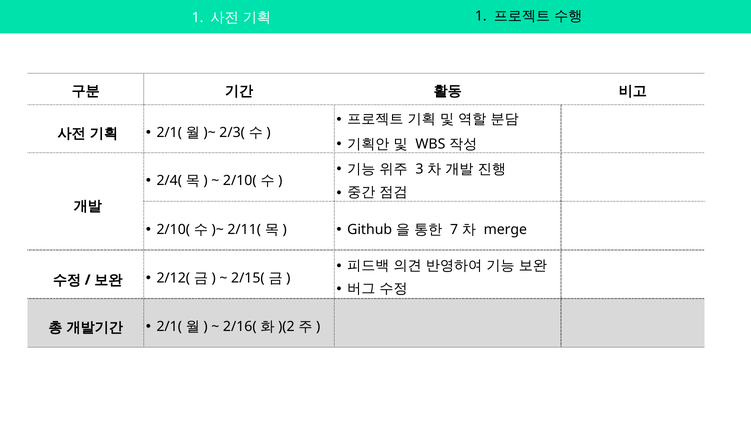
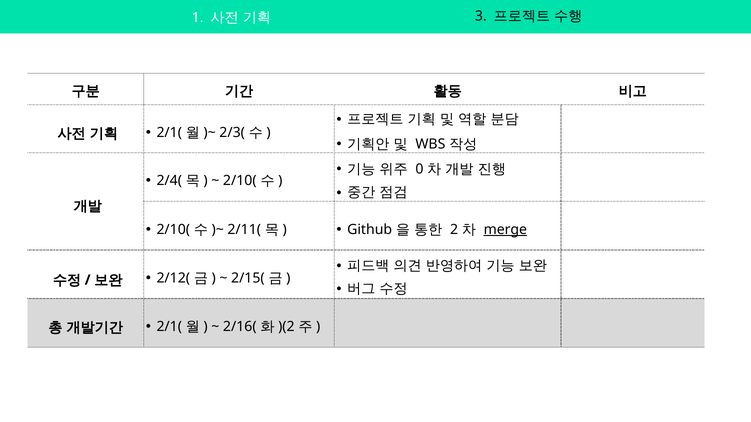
1 at (481, 16): 1 -> 3
3 at (419, 169): 3 -> 0
7 at (454, 230): 7 -> 2
merge underline: none -> present
